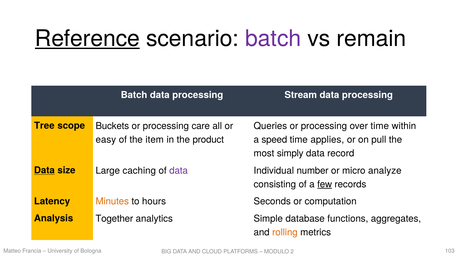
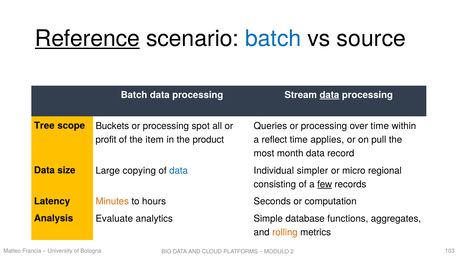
batch at (273, 38) colour: purple -> blue
remain: remain -> source
data at (329, 95) underline: none -> present
care: care -> spot
easy: easy -> profit
speed: speed -> reflect
simply: simply -> month
Data at (44, 170) underline: present -> none
caching: caching -> copying
data at (179, 170) colour: purple -> blue
number: number -> simpler
analyze: analyze -> regional
Together: Together -> Evaluate
